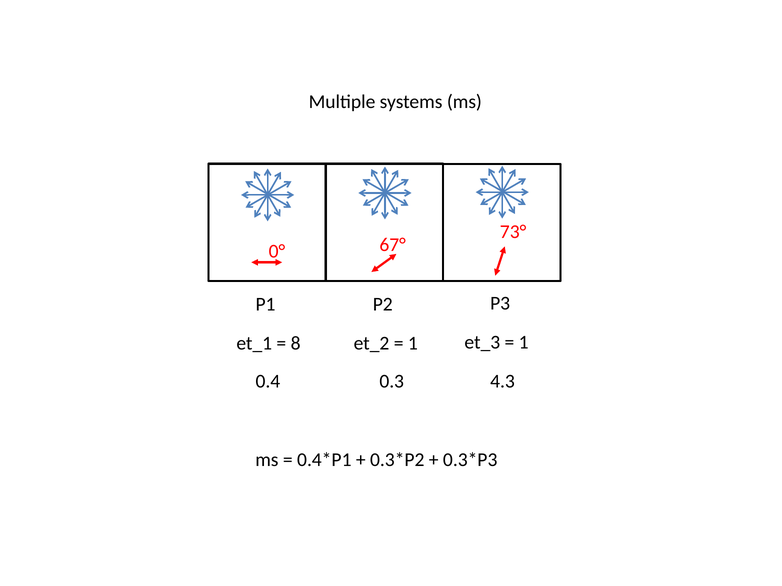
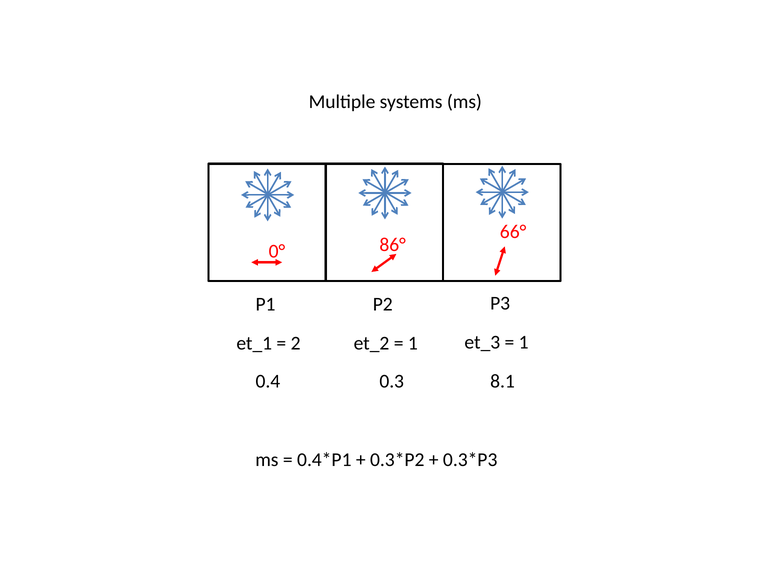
73°: 73° -> 66°
67°: 67° -> 86°
8: 8 -> 2
4.3: 4.3 -> 8.1
